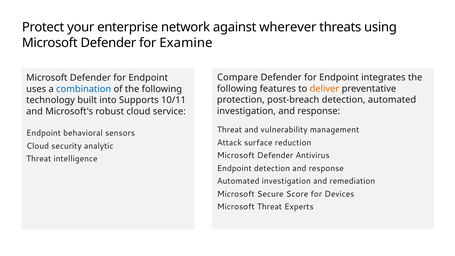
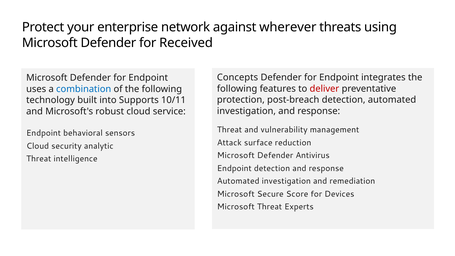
Examine: Examine -> Received
Compare: Compare -> Concepts
deliver colour: orange -> red
